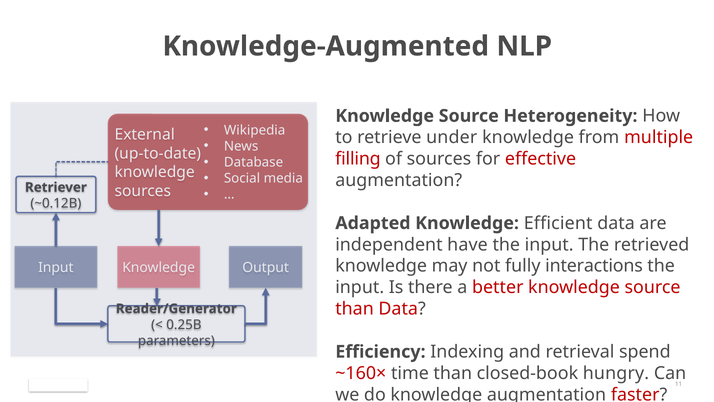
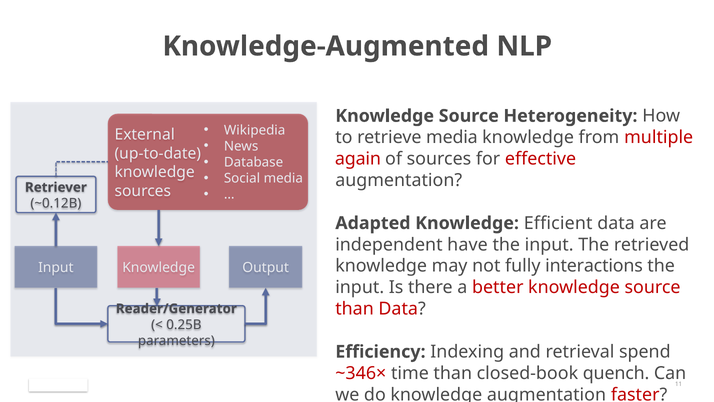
retrieve under: under -> media
filling: filling -> again
~160×: ~160× -> ~346×
hungry: hungry -> quench
